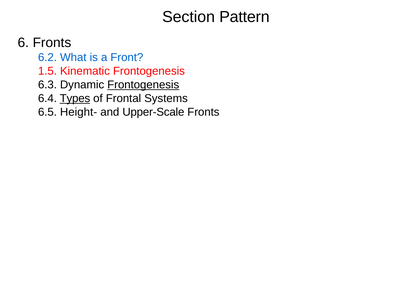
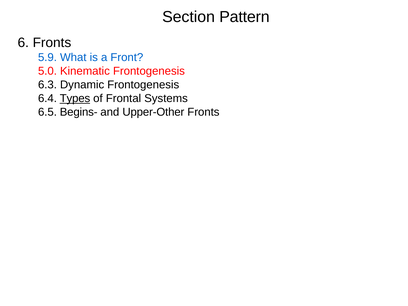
6.2: 6.2 -> 5.9
1.5: 1.5 -> 5.0
Frontogenesis at (143, 85) underline: present -> none
Height-: Height- -> Begins-
Upper-Scale: Upper-Scale -> Upper-Other
